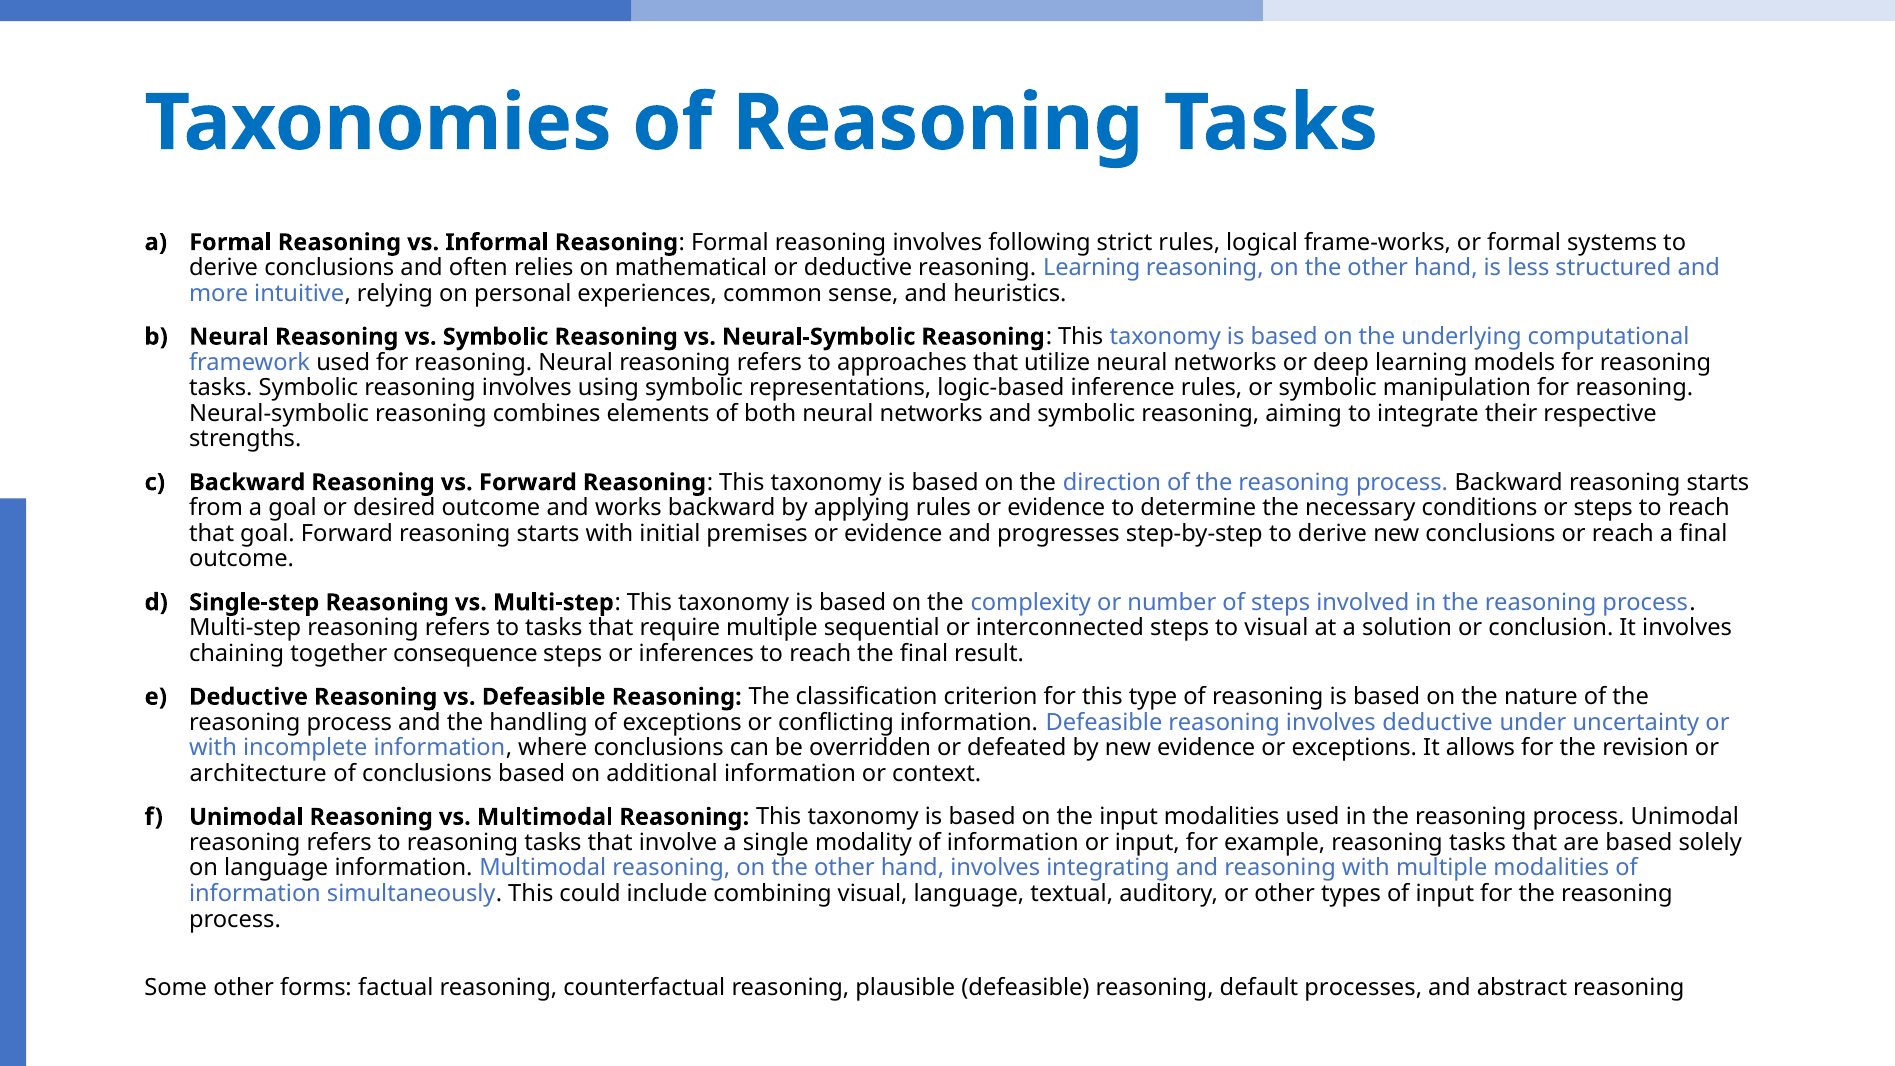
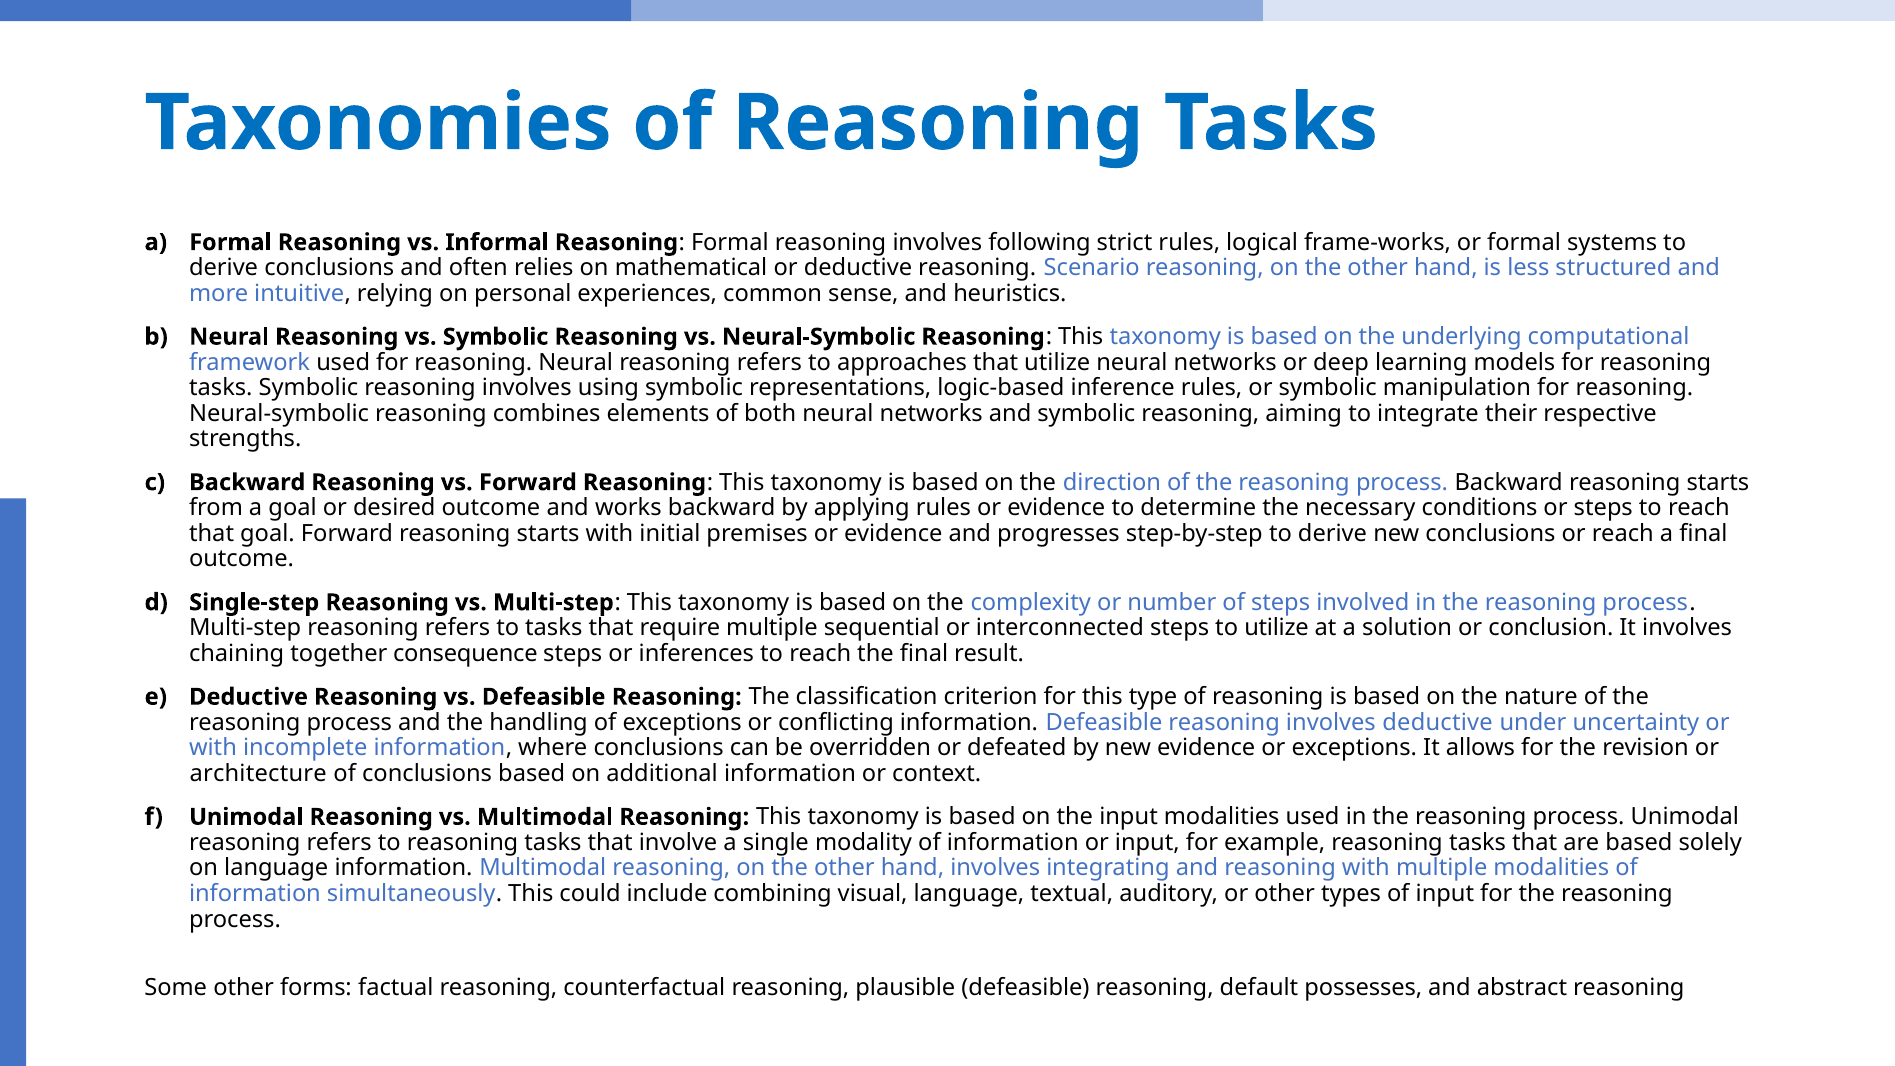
reasoning Learning: Learning -> Scenario
to visual: visual -> utilize
processes: processes -> possesses
